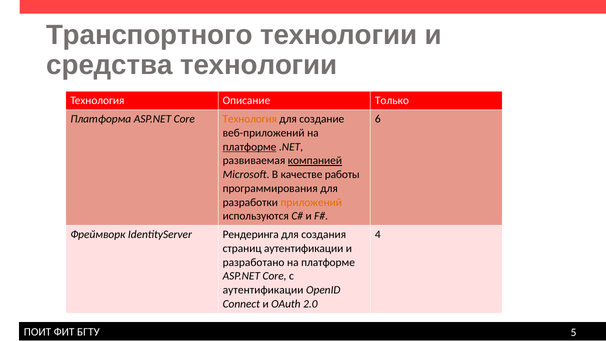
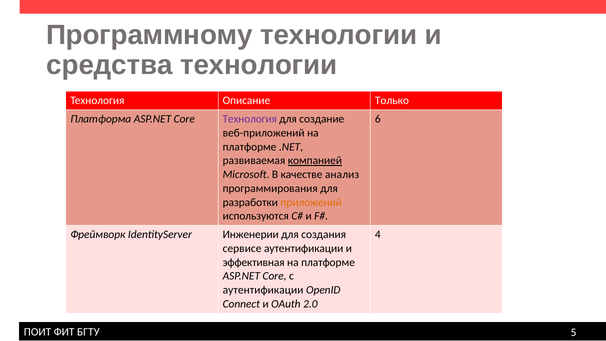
Транспортного: Транспортного -> Программному
Технология at (250, 119) colour: orange -> purple
платформе at (250, 147) underline: present -> none
работы: работы -> анализ
Рендеринга: Рендеринга -> Инженерии
страниц: страниц -> сервисе
разработано: разработано -> эффективная
